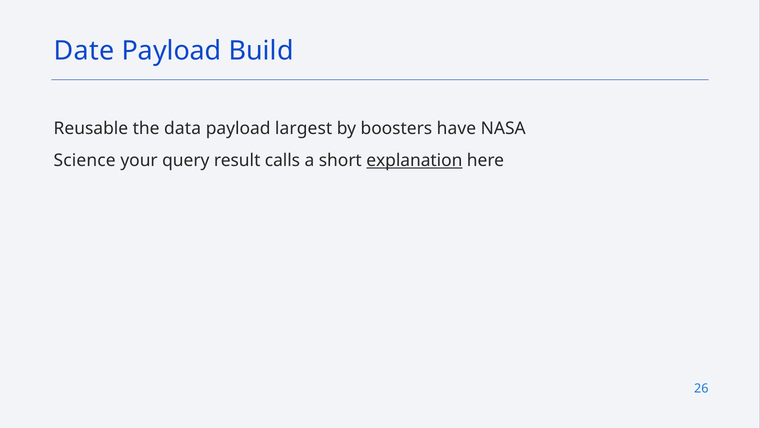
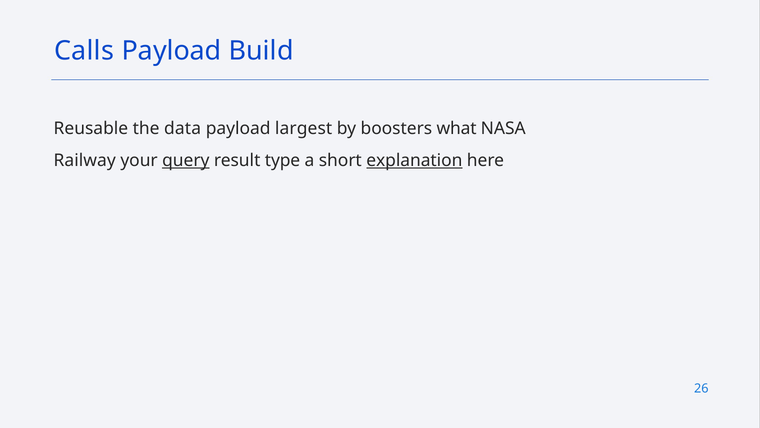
Date: Date -> Calls
have: have -> what
Science: Science -> Railway
query underline: none -> present
calls: calls -> type
